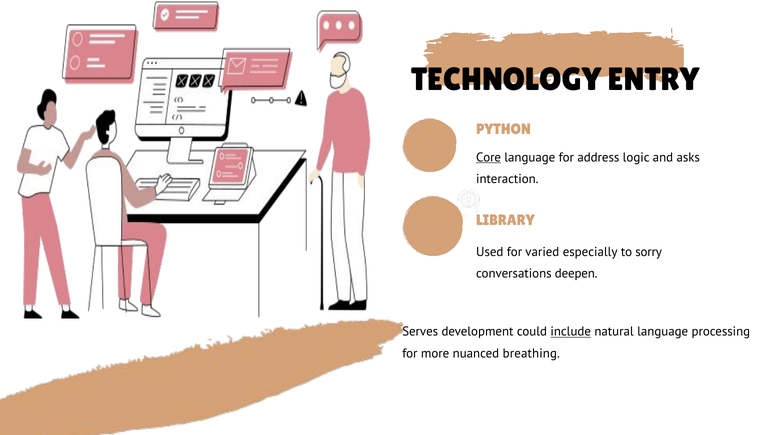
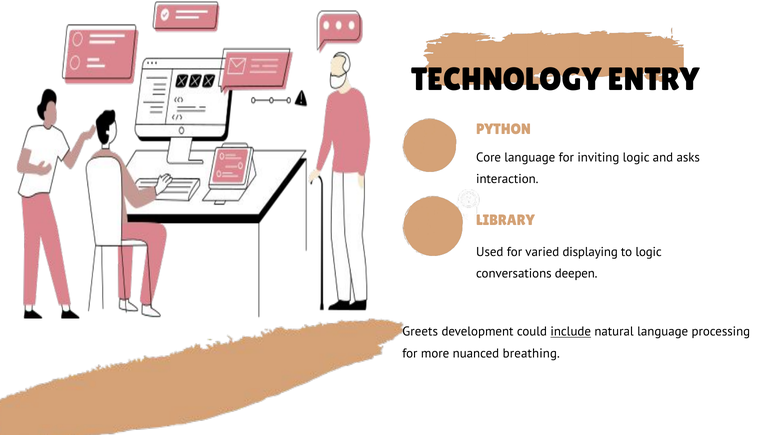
Core underline: present -> none
address: address -> inviting
especially: especially -> displaying
to sorry: sorry -> logic
Serves: Serves -> Greets
